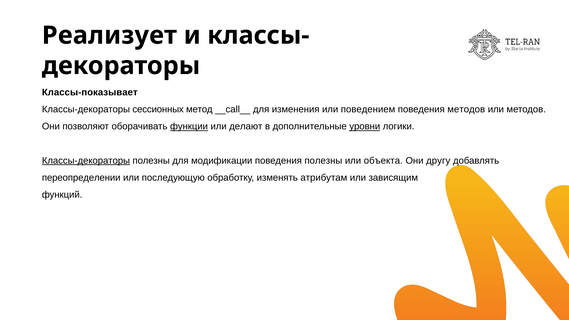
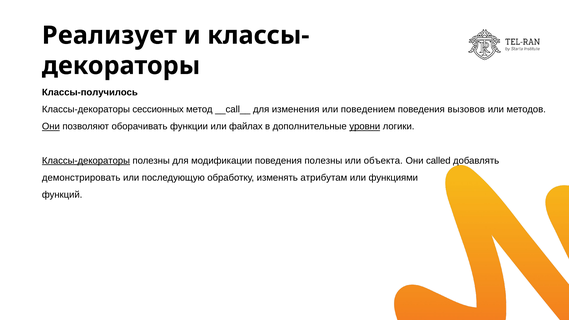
Классы-показывает: Классы-показывает -> Классы-получилось
поведения методов: методов -> вызовов
Они at (51, 127) underline: none -> present
функции underline: present -> none
делают: делают -> файлах
другу: другу -> called
переопределении: переопределении -> демонстрировать
зависящим: зависящим -> функциями
